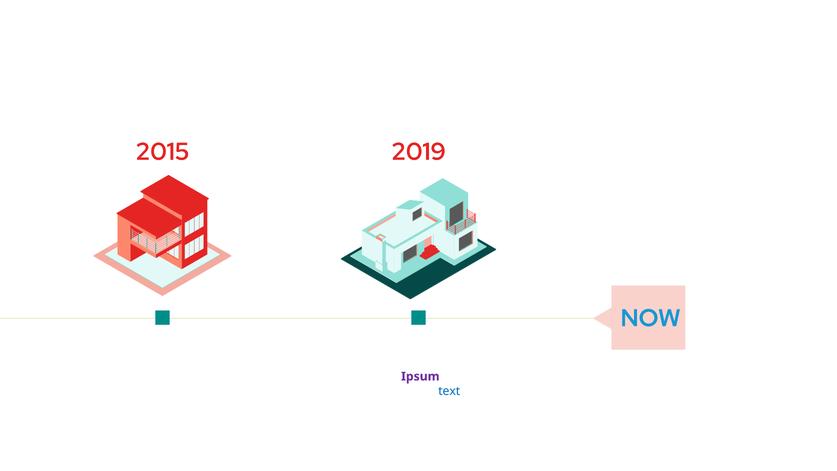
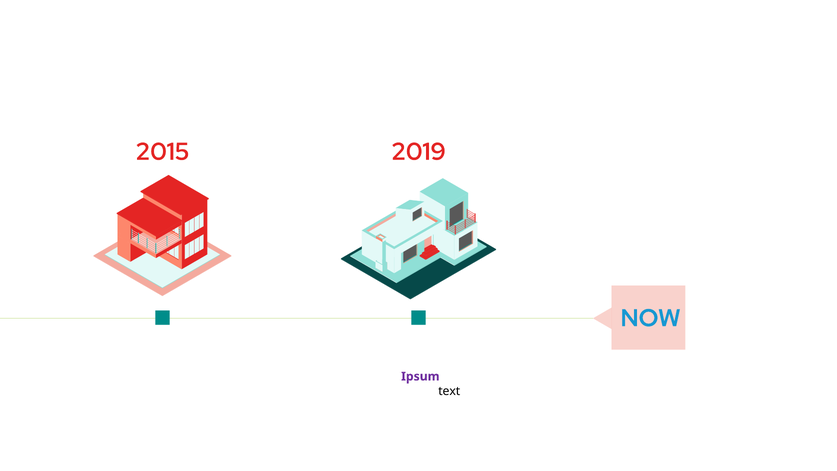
text at (449, 391) colour: blue -> black
